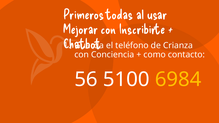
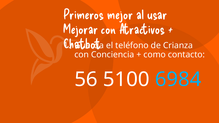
todas: todas -> mejor
Inscribirte: Inscribirte -> Atractivos
6984 colour: yellow -> light blue
